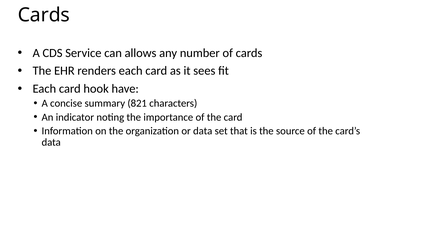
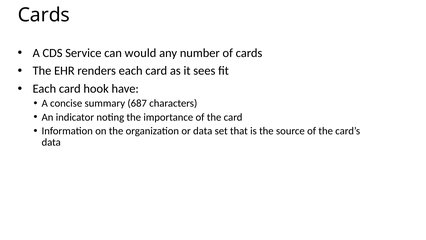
allows: allows -> would
821: 821 -> 687
